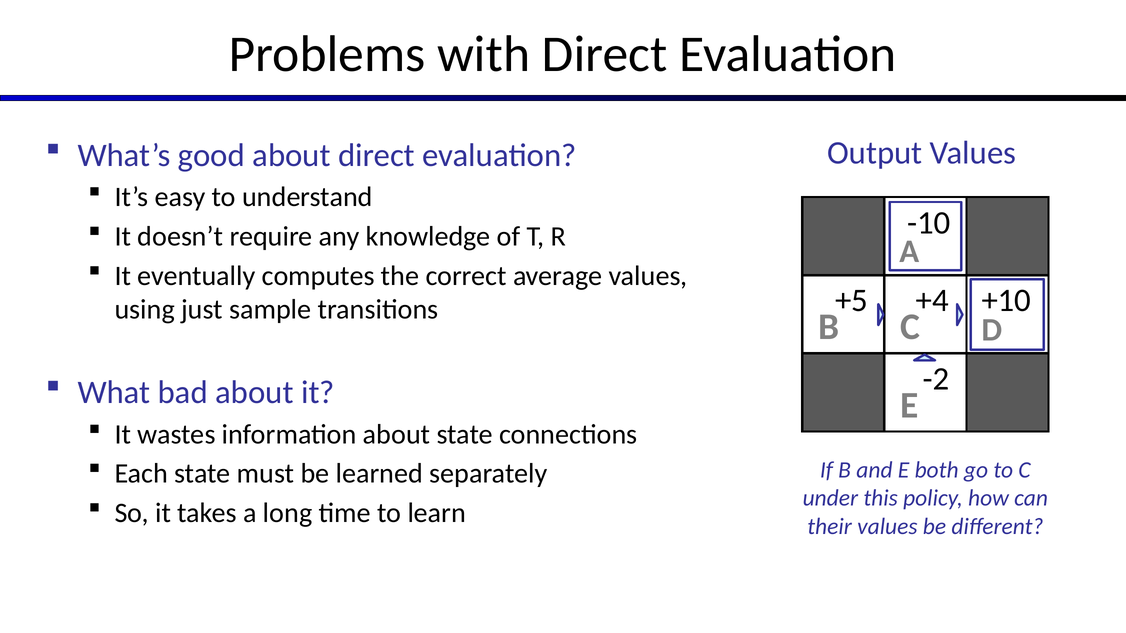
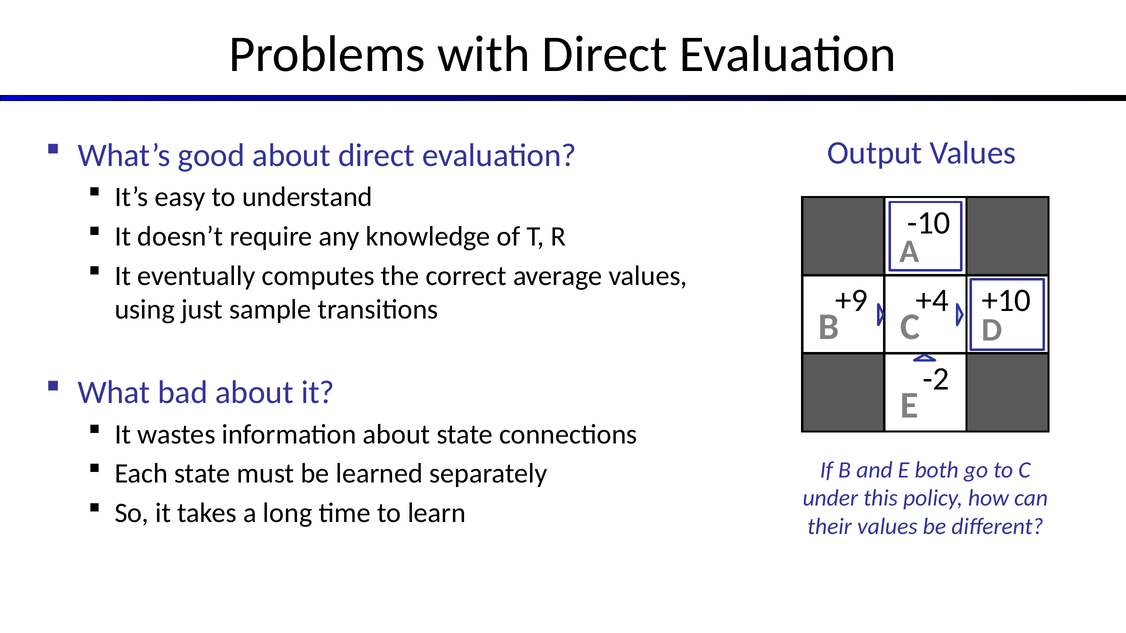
+5: +5 -> +9
